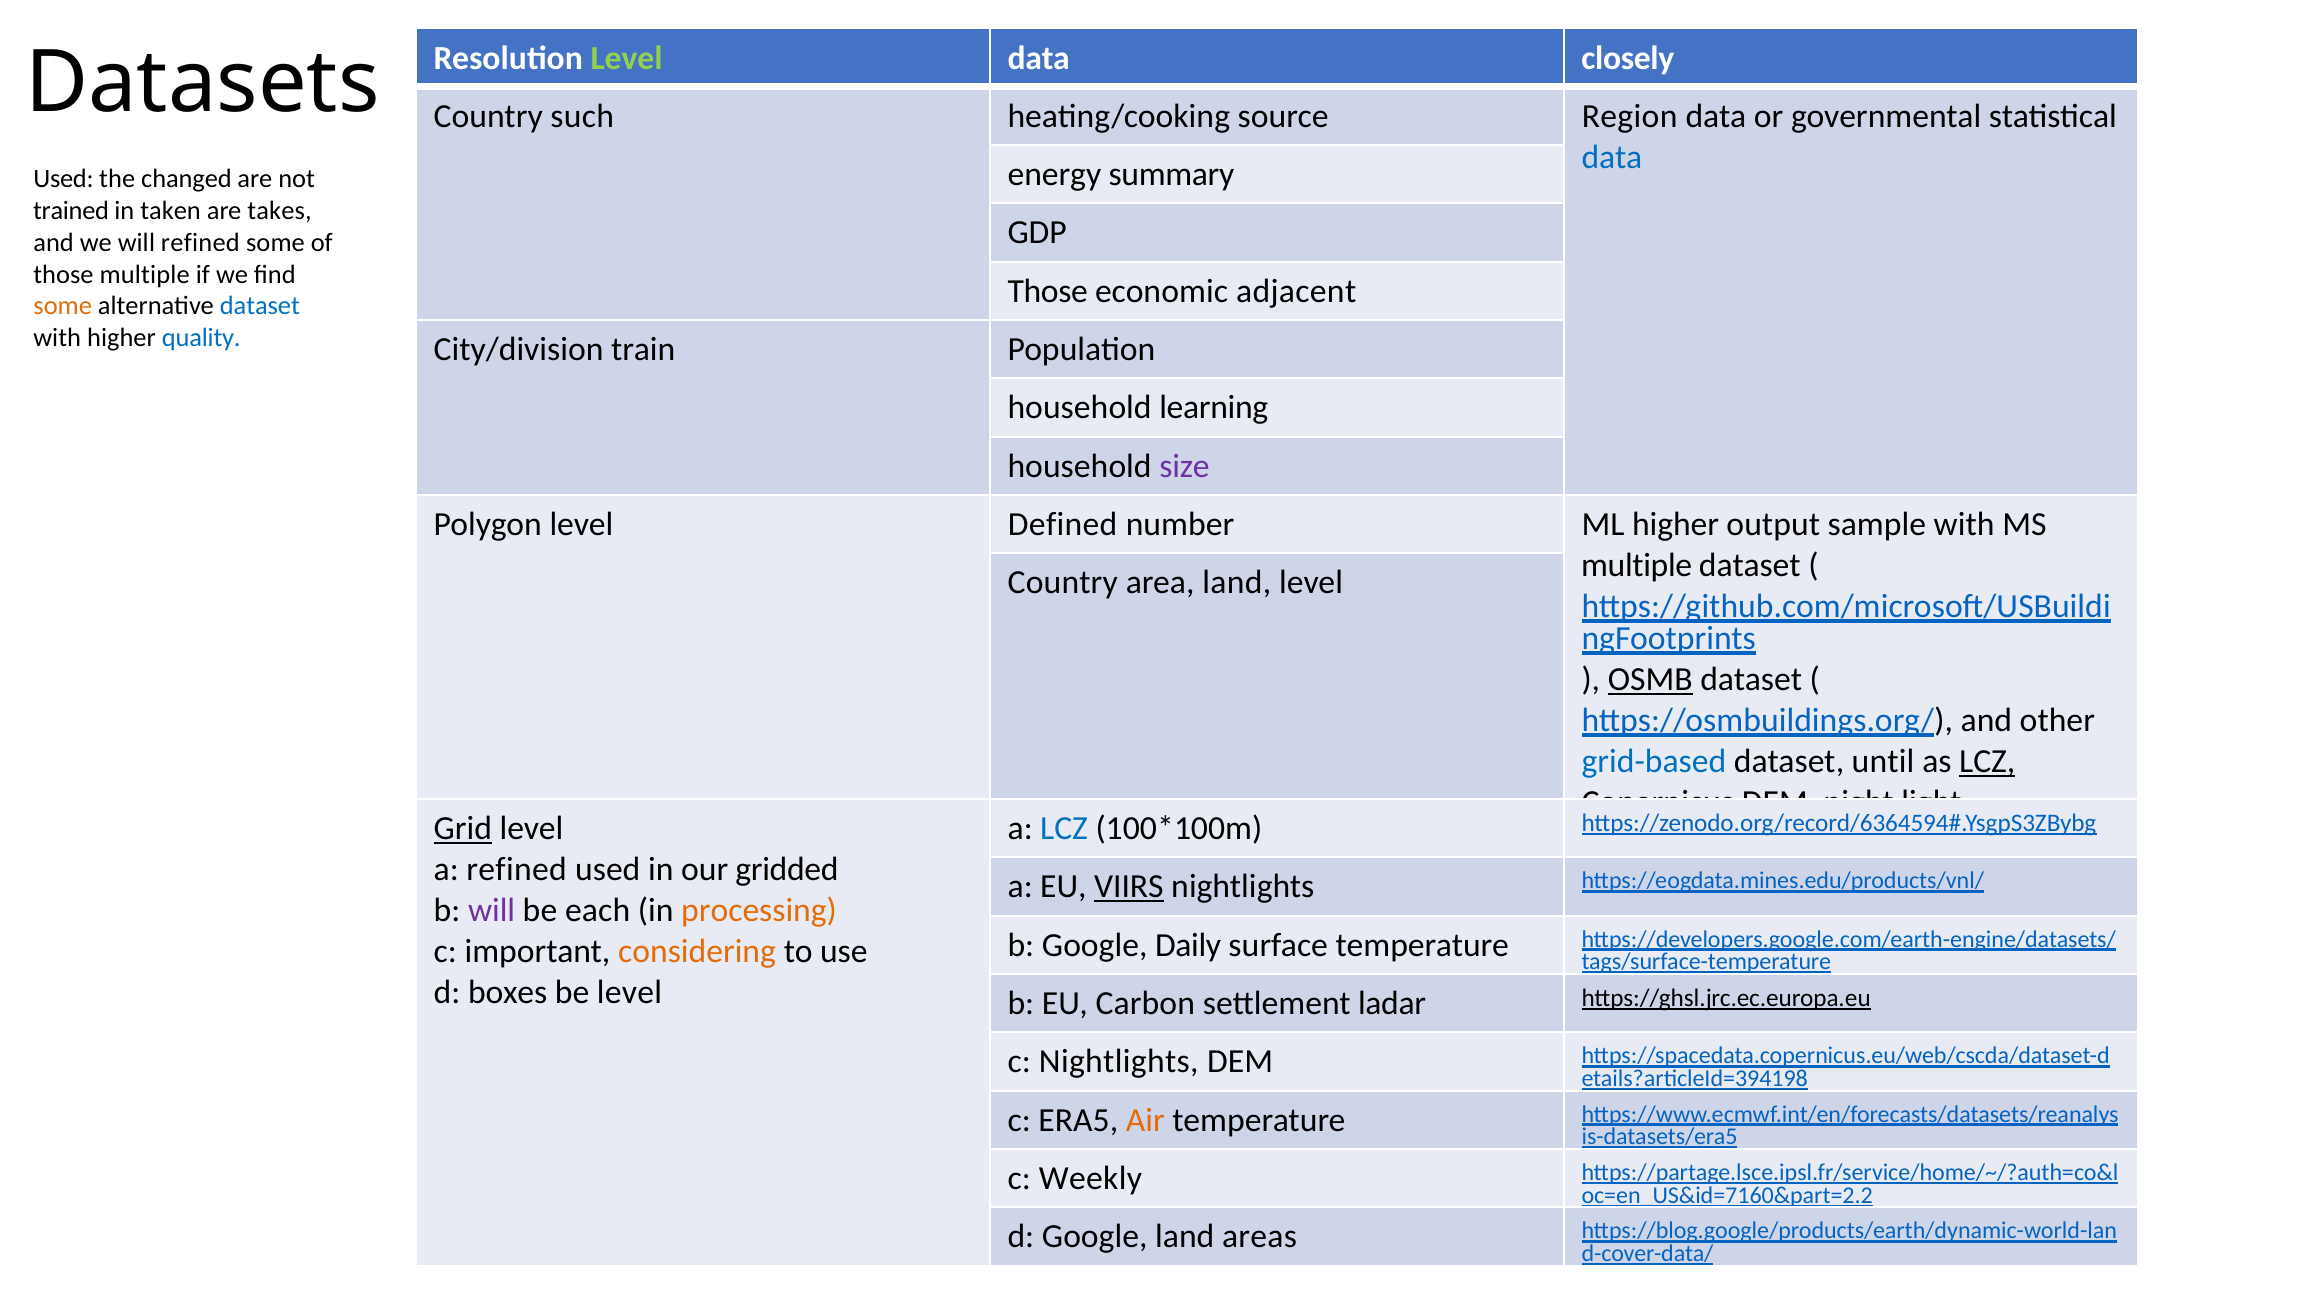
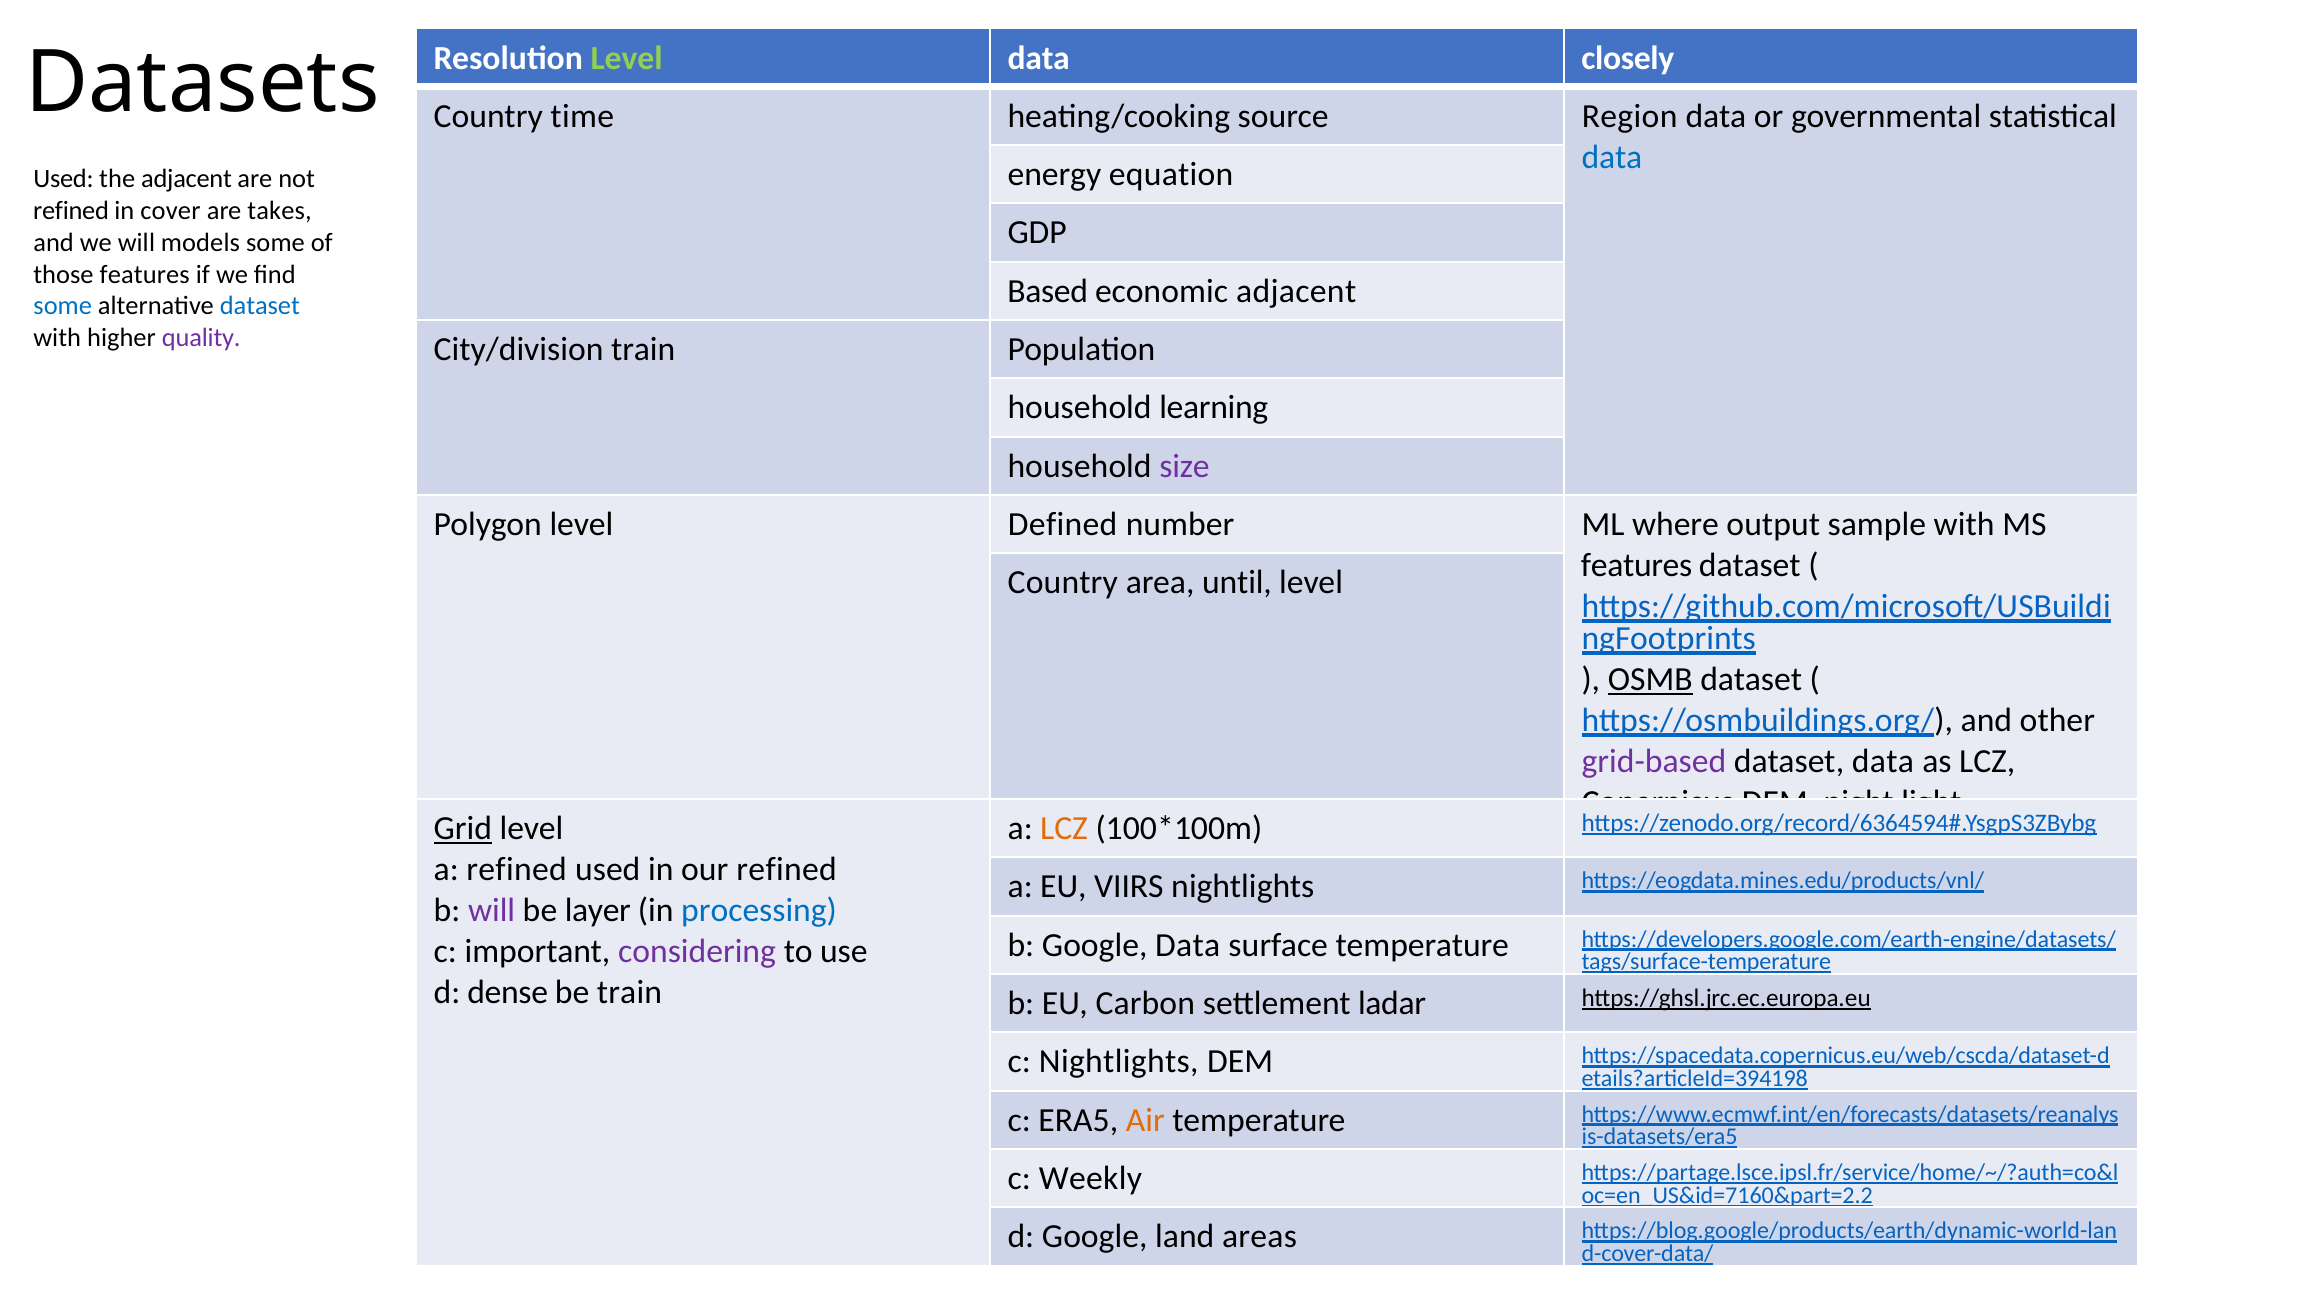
such: such -> time
summary: summary -> equation
the changed: changed -> adjacent
trained at (71, 211): trained -> refined
taken: taken -> cover
will refined: refined -> models
those multiple: multiple -> features
Those at (1048, 291): Those -> Based
some at (63, 306) colour: orange -> blue
quality colour: blue -> purple
ML higher: higher -> where
multiple at (1637, 566): multiple -> features
area land: land -> until
grid-based colour: blue -> purple
dataset until: until -> data
LCZ at (1987, 761) underline: present -> none
LCZ at (1064, 829) colour: blue -> orange
our gridded: gridded -> refined
VIIRS underline: present -> none
each: each -> layer
processing colour: orange -> blue
Google Daily: Daily -> Data
considering colour: orange -> purple
boxes: boxes -> dense
be level: level -> train
